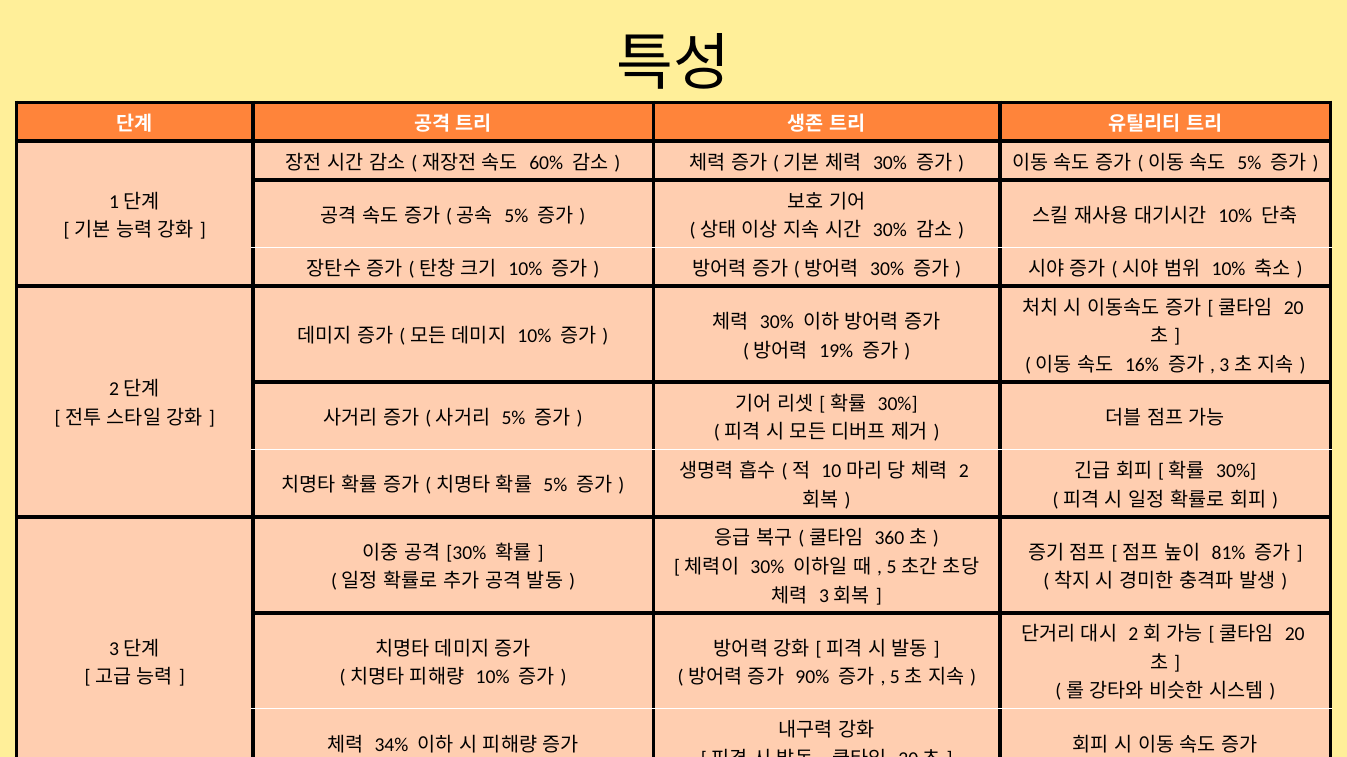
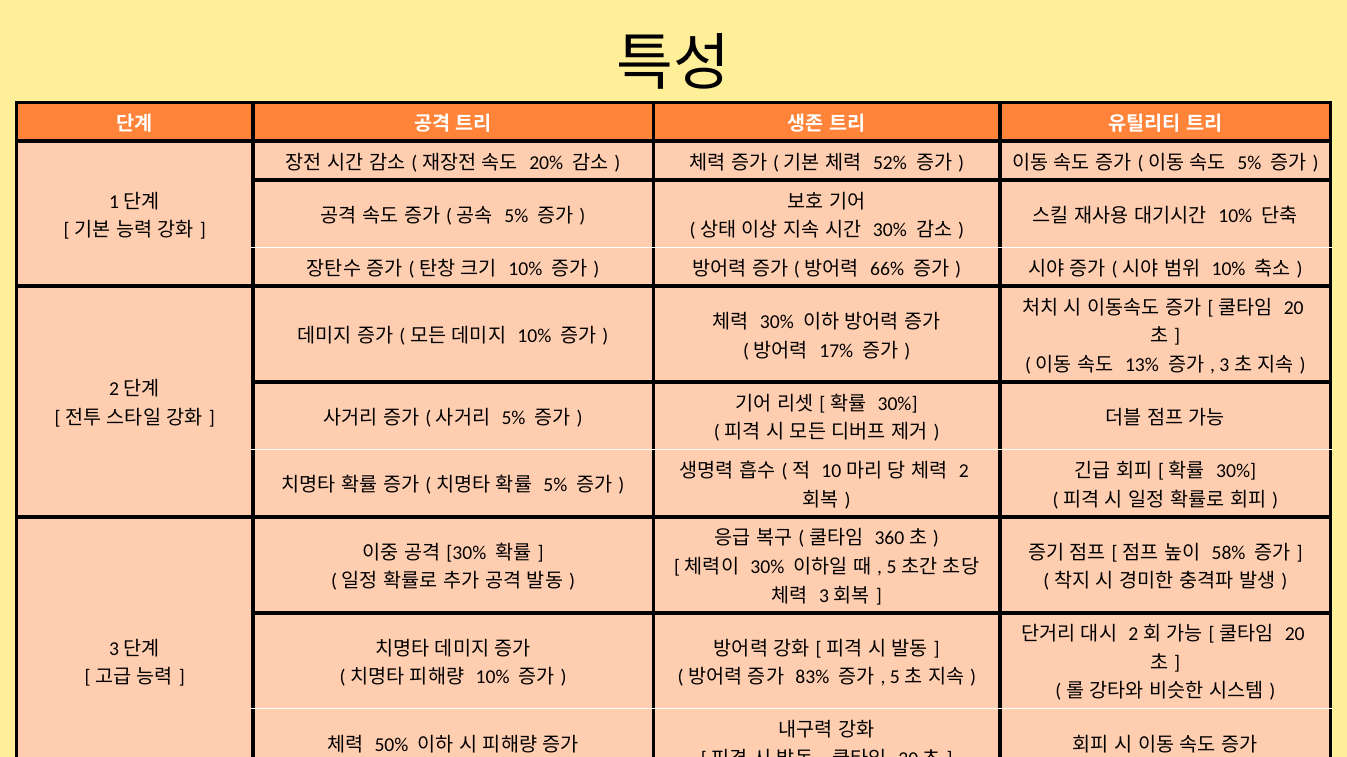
60% at (546, 163): 60% -> 20%
30% at (890, 163): 30% -> 52%
30% at (887, 269): 30% -> 66%
19%: 19% -> 17%
16%: 16% -> 13%
81%: 81% -> 58%
90%: 90% -> 83%
34% at (391, 745): 34% -> 50%
